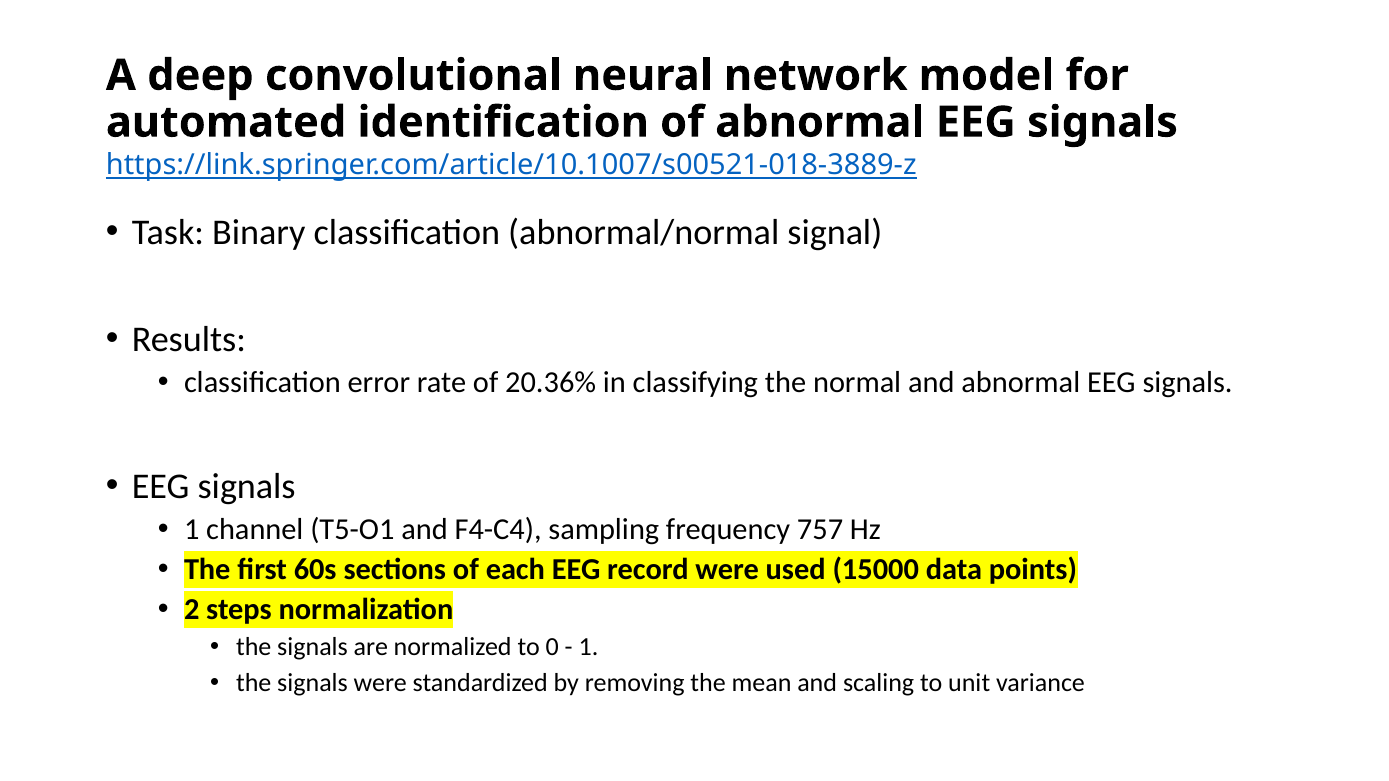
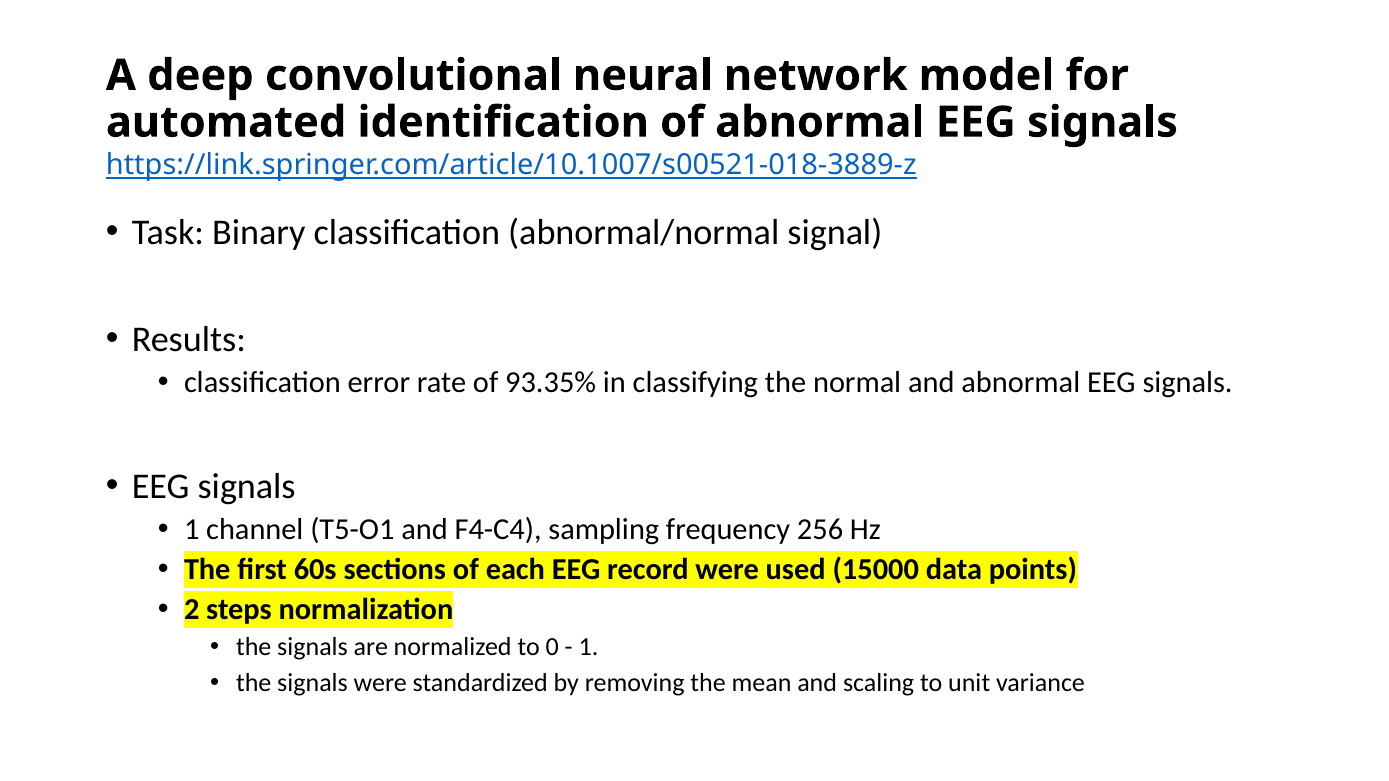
20.36%: 20.36% -> 93.35%
757: 757 -> 256
